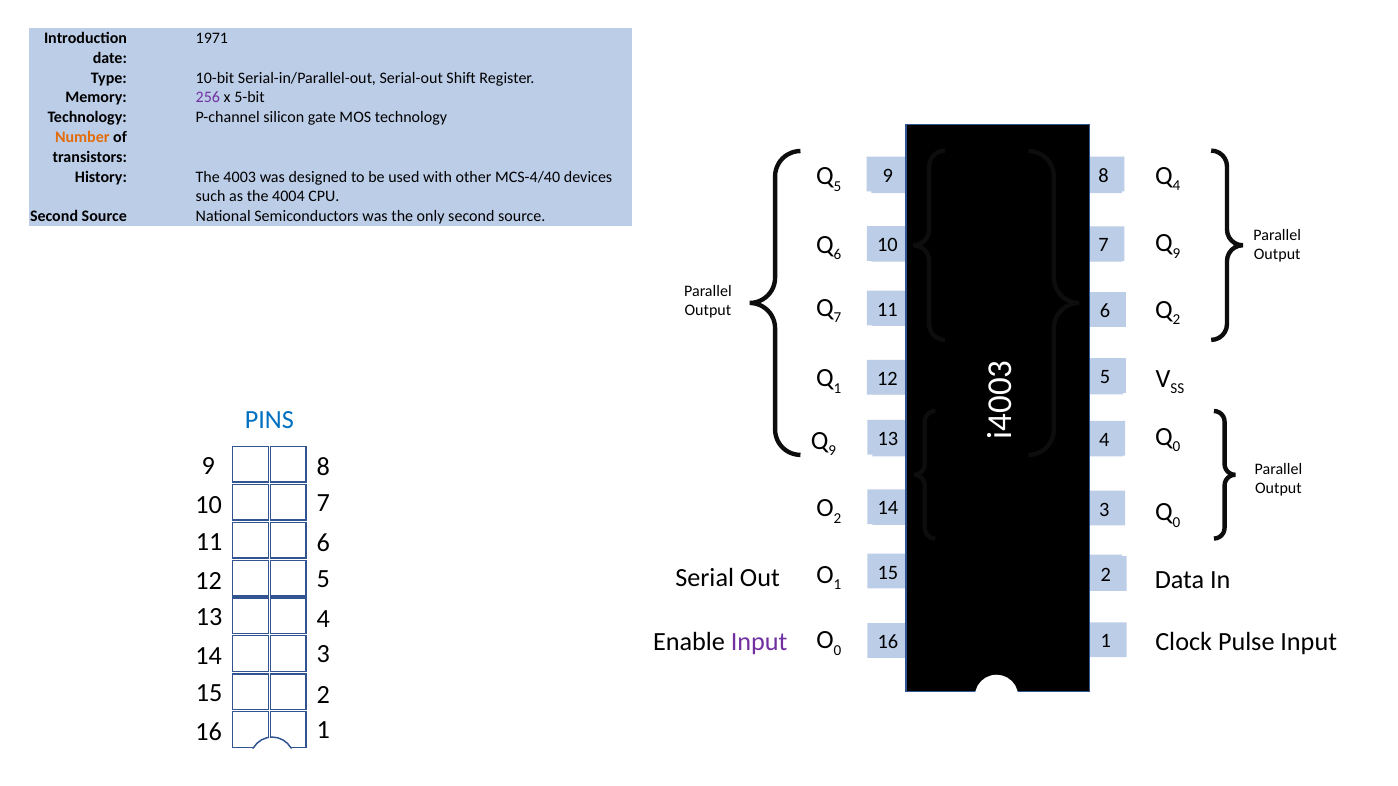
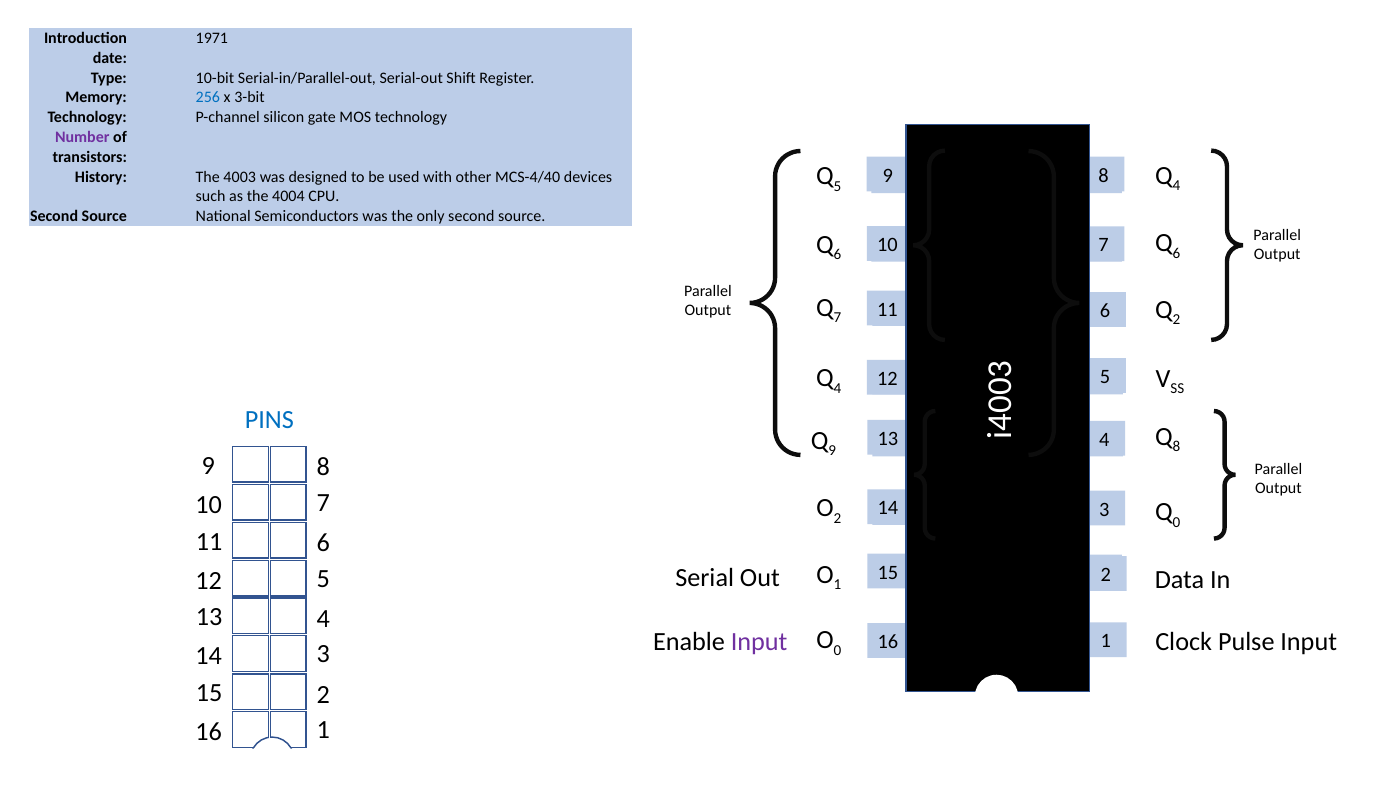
256 colour: purple -> blue
5-bit: 5-bit -> 3-bit
Number colour: orange -> purple
9 at (1177, 253): 9 -> 6
1 at (837, 389): 1 -> 4
0 at (1177, 447): 0 -> 8
